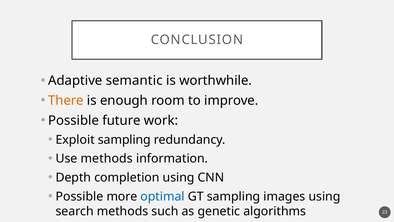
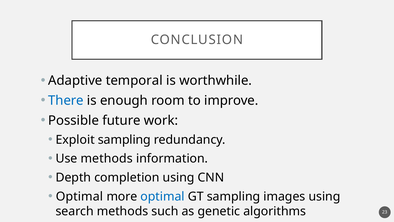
semantic: semantic -> temporal
There colour: orange -> blue
Possible at (79, 196): Possible -> Optimal
